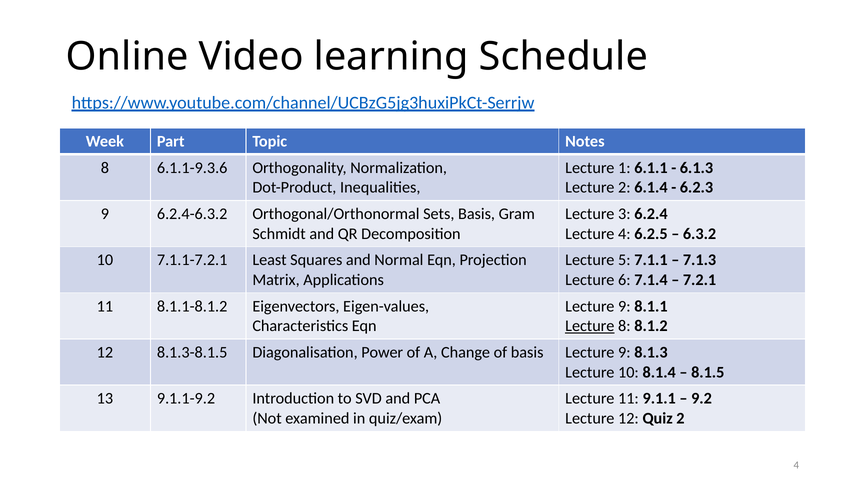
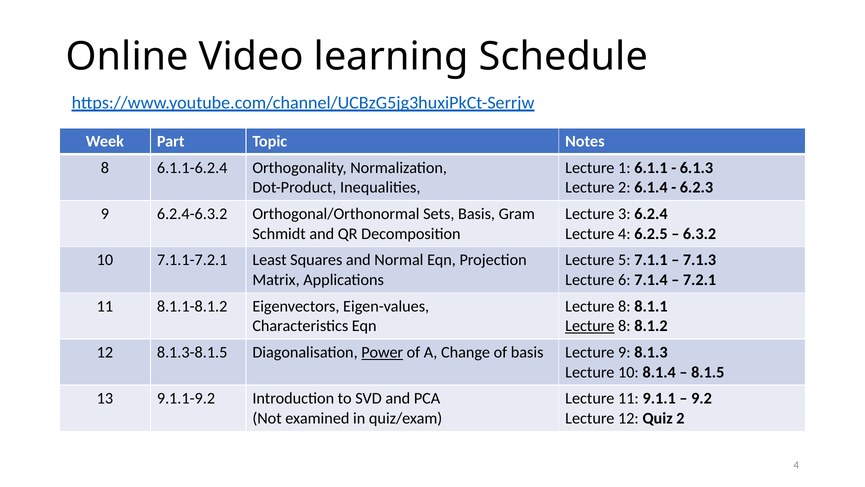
6.1.1-9.3.6: 6.1.1-9.3.6 -> 6.1.1-6.2.4
9 at (624, 306): 9 -> 8
Power underline: none -> present
